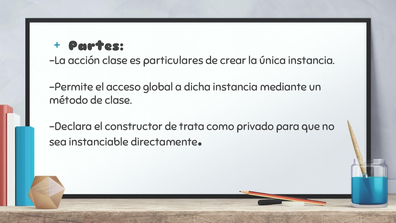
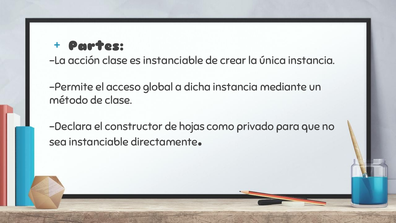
es particulares: particulares -> instanciable
trata: trata -> hojas
